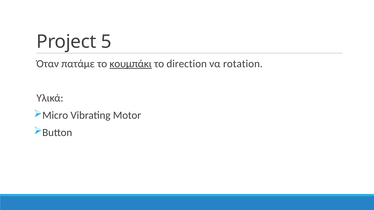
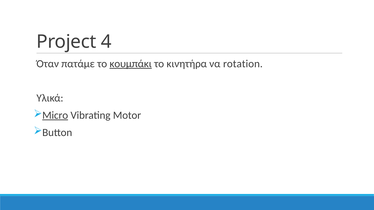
5: 5 -> 4
direction: direction -> κινητήρα
Micro underline: none -> present
